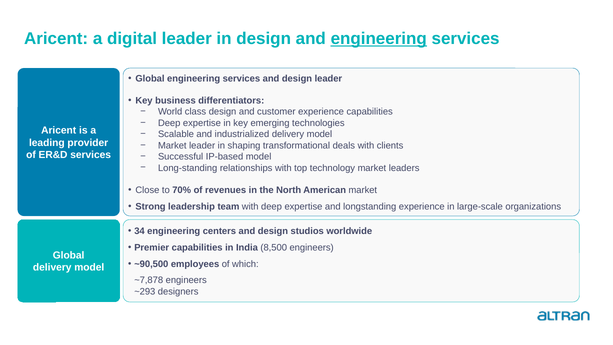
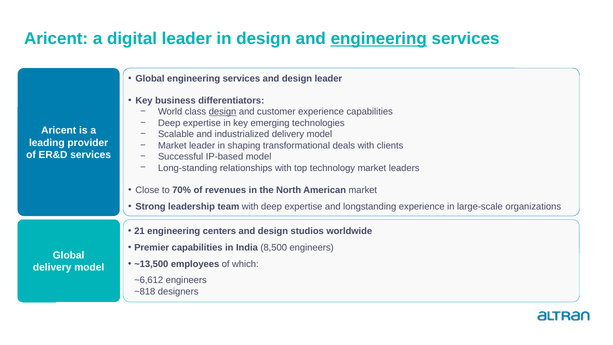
design at (223, 112) underline: none -> present
34: 34 -> 21
~90,500: ~90,500 -> ~13,500
~7,878: ~7,878 -> ~6,612
~293: ~293 -> ~818
